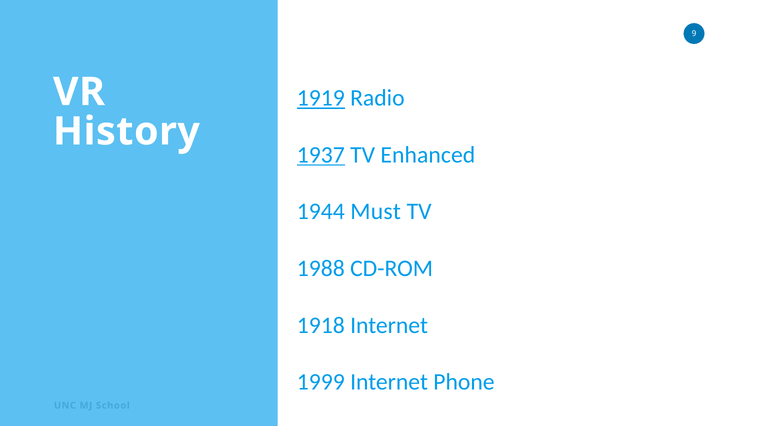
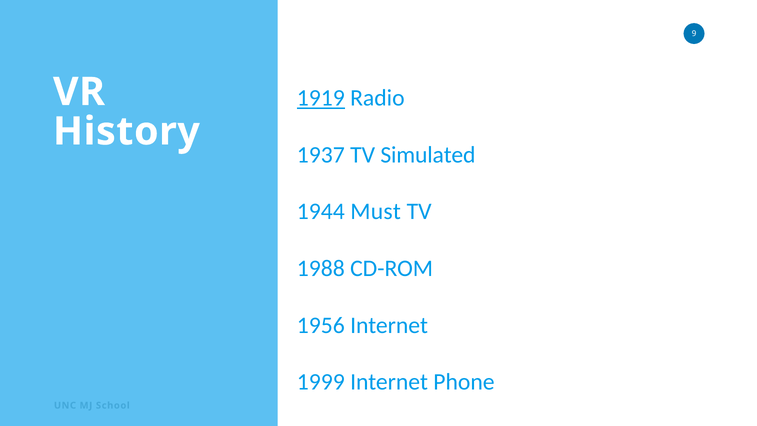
1937 underline: present -> none
Enhanced: Enhanced -> Simulated
1918: 1918 -> 1956
